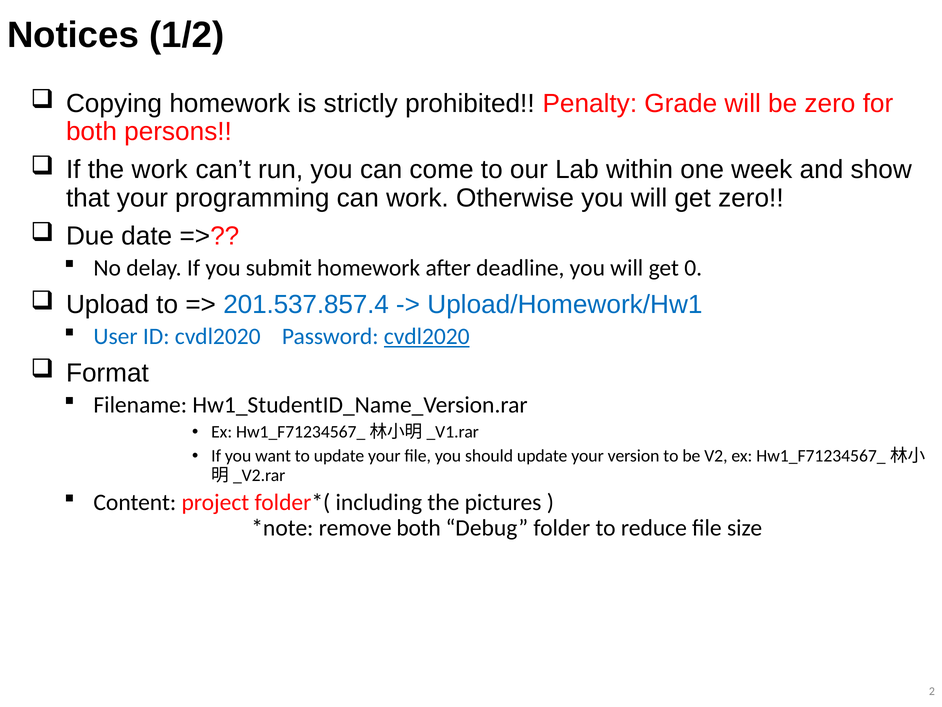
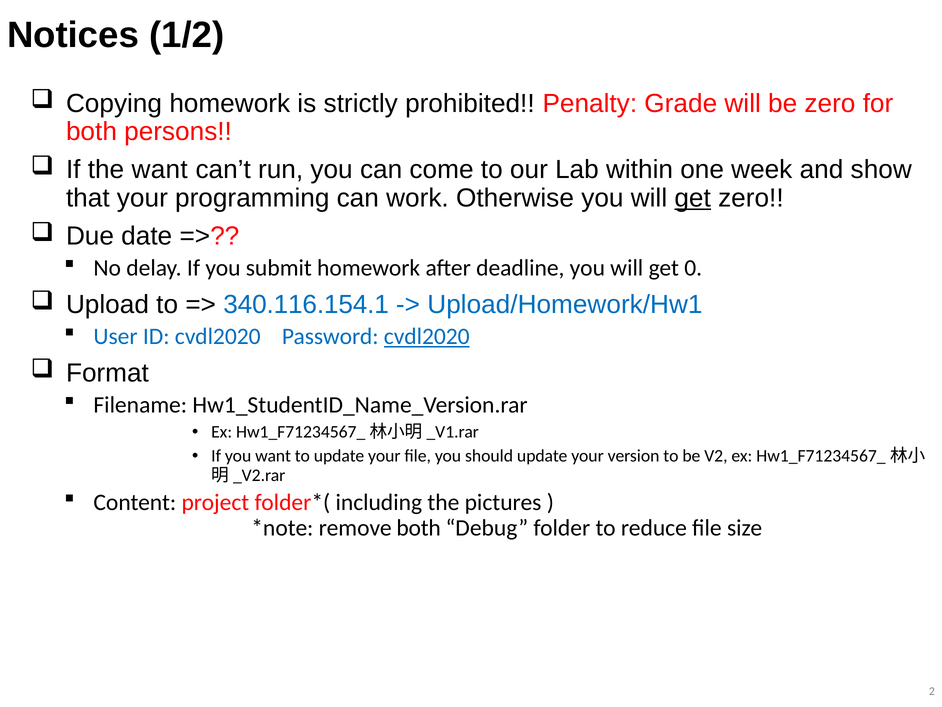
the work: work -> want
get at (693, 198) underline: none -> present
201.537.857.4: 201.537.857.4 -> 340.116.154.1
